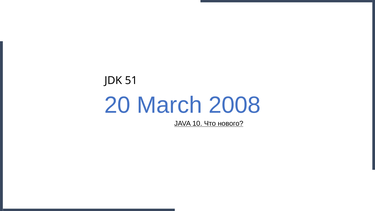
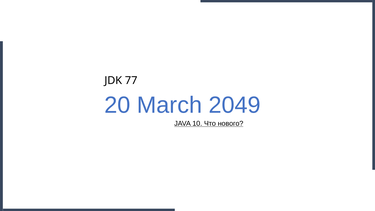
51: 51 -> 77
2008: 2008 -> 2049
